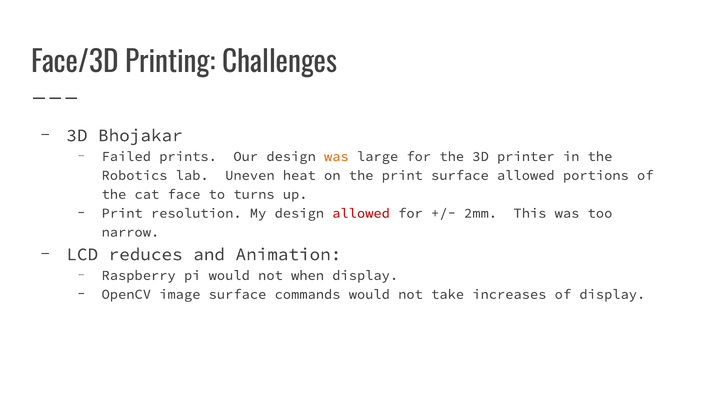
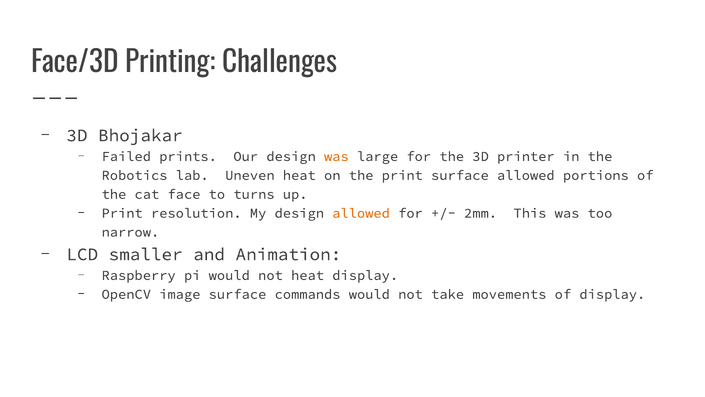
allowed at (361, 213) colour: red -> orange
reduces: reduces -> smaller
not when: when -> heat
increases: increases -> movements
